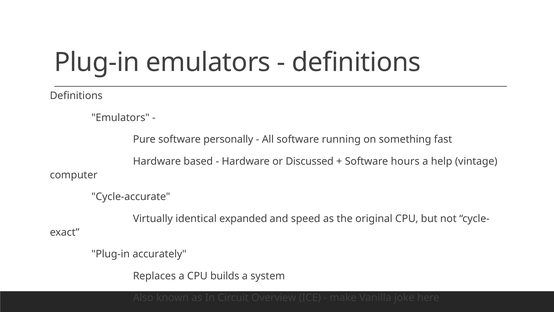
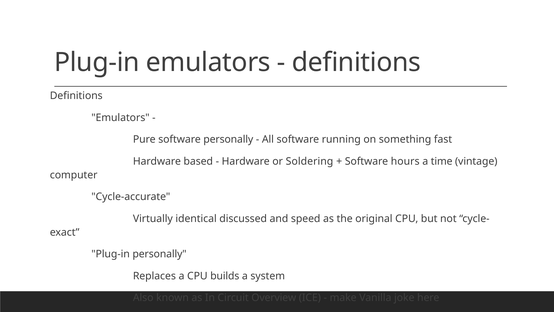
Discussed: Discussed -> Soldering
help: help -> time
expanded: expanded -> discussed
Plug-in accurately: accurately -> personally
